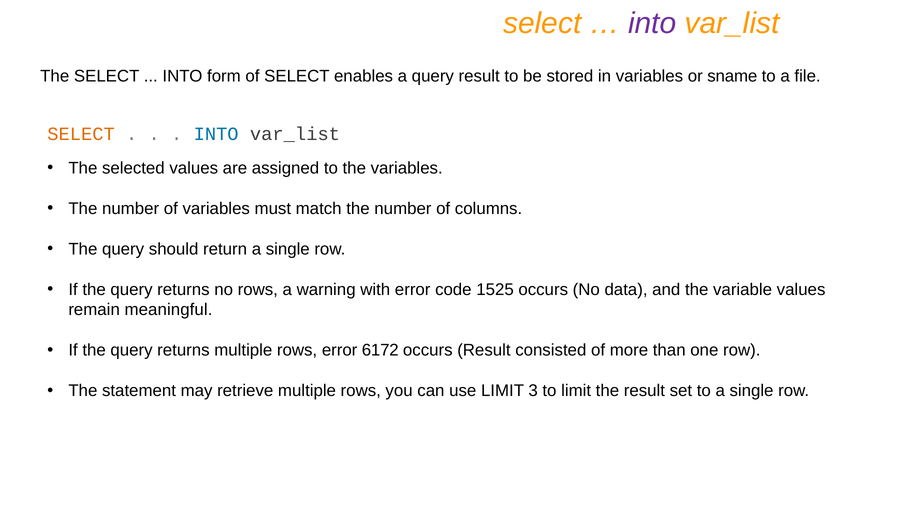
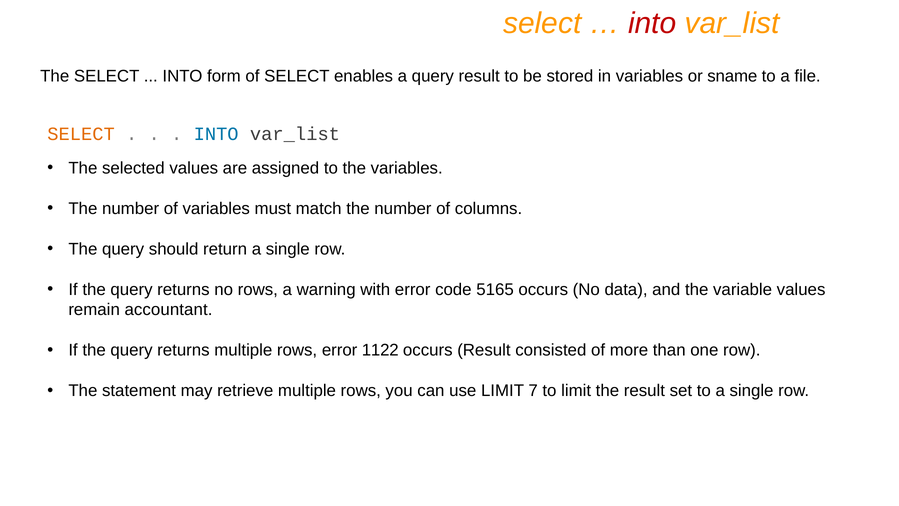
into at (652, 23) colour: purple -> red
1525: 1525 -> 5165
meaningful: meaningful -> accountant
6172: 6172 -> 1122
3: 3 -> 7
